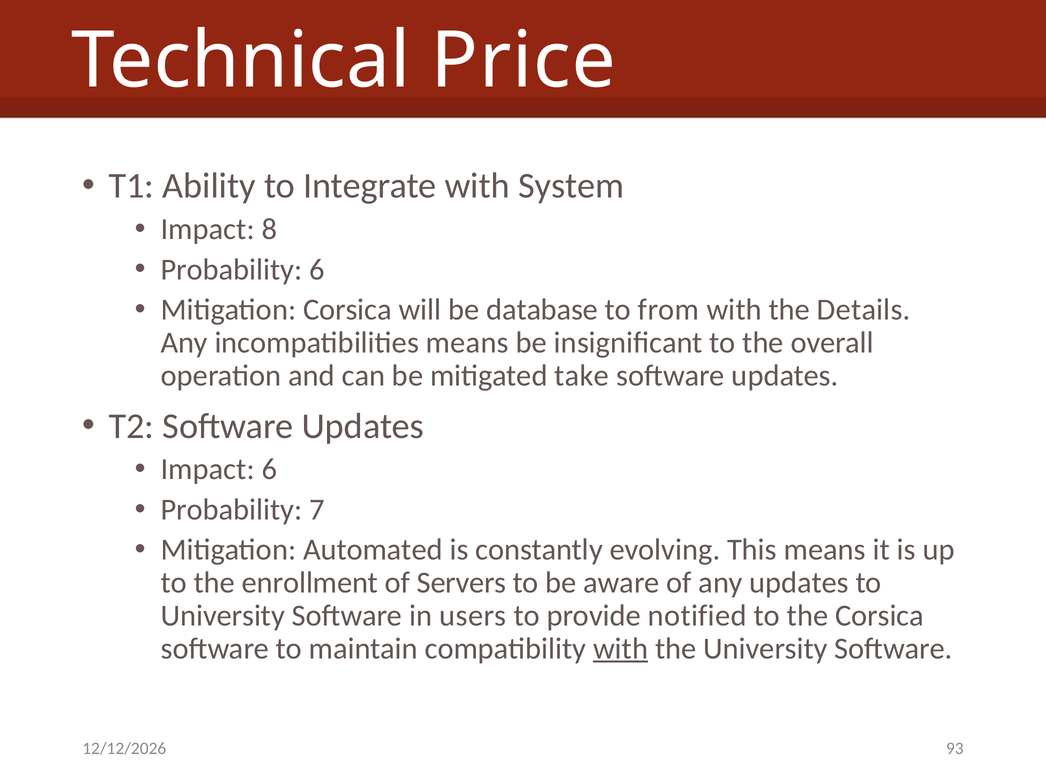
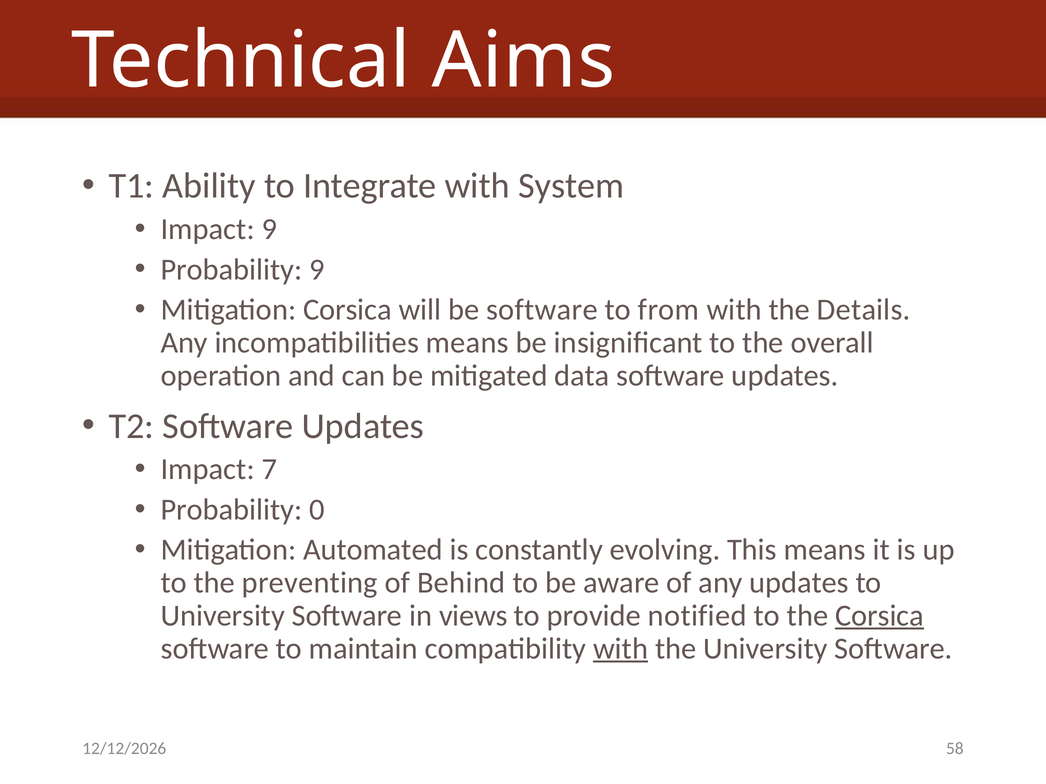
Price: Price -> Aims
Impact 8: 8 -> 9
Probability 6: 6 -> 9
be database: database -> software
take: take -> data
Impact 6: 6 -> 7
7: 7 -> 0
enrollment: enrollment -> preventing
Servers: Servers -> Behind
users: users -> views
Corsica at (879, 616) underline: none -> present
93: 93 -> 58
